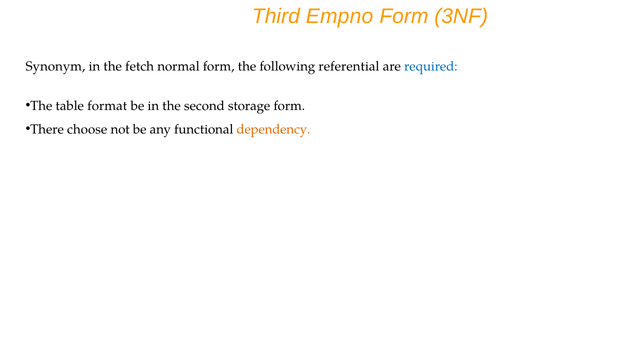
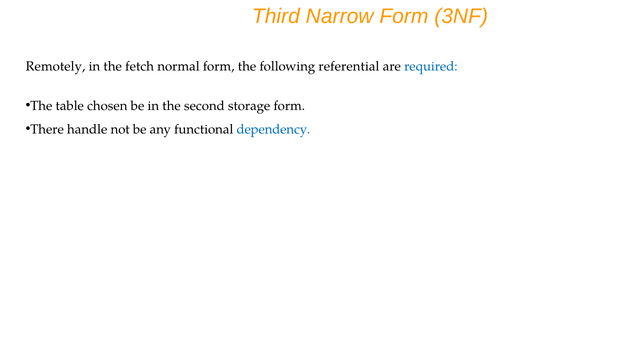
Empno: Empno -> Narrow
Synonym: Synonym -> Remotely
format: format -> chosen
choose: choose -> handle
dependency colour: orange -> blue
